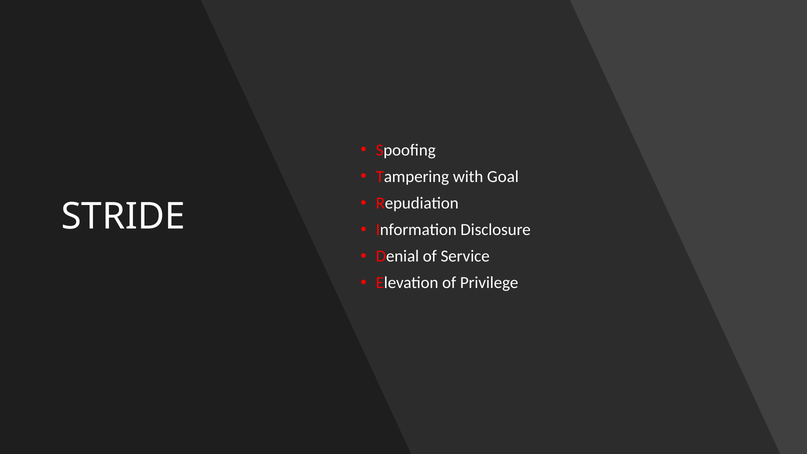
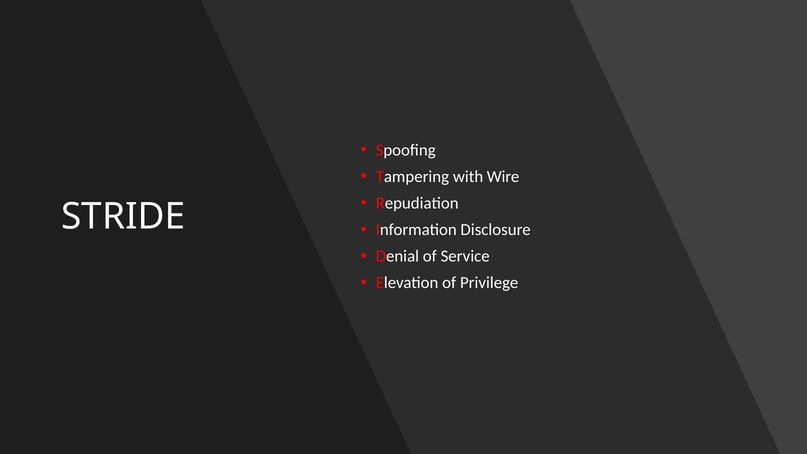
Goal: Goal -> Wire
